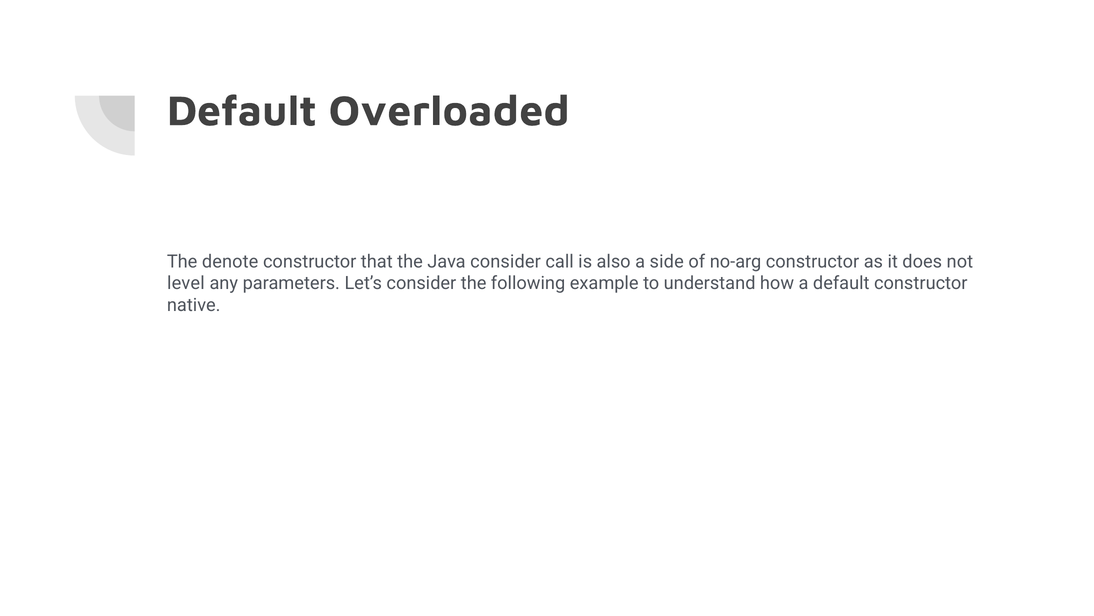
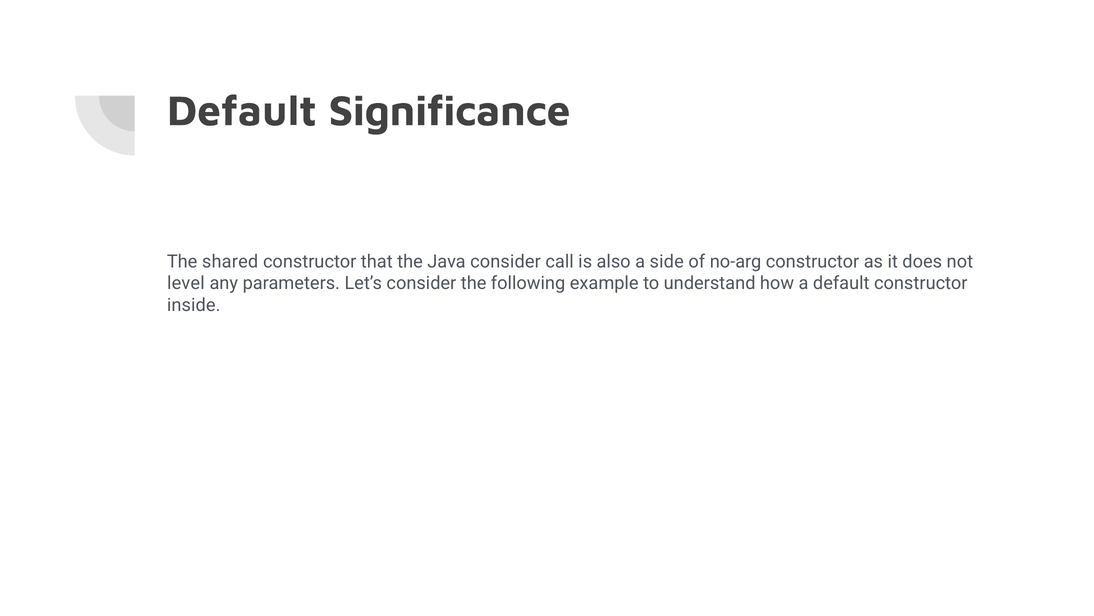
Overloaded: Overloaded -> Significance
denote: denote -> shared
native: native -> inside
